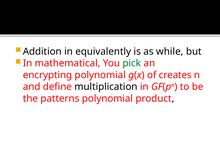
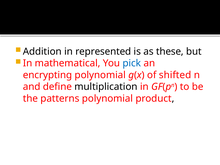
equivalently: equivalently -> represented
while: while -> these
pick colour: green -> blue
creates: creates -> shifted
